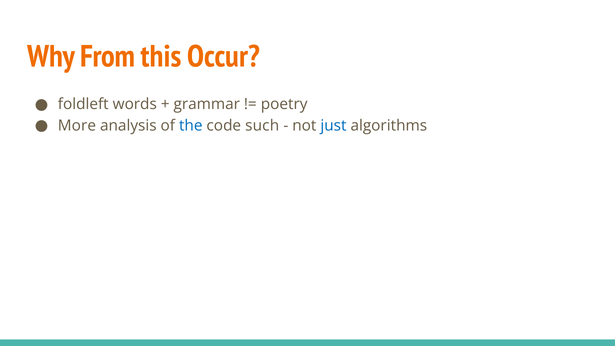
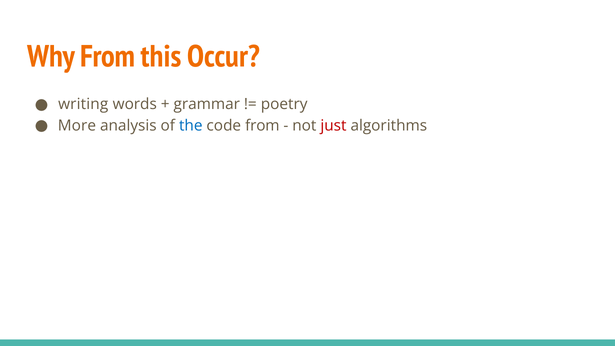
foldleft: foldleft -> writing
code such: such -> from
just colour: blue -> red
